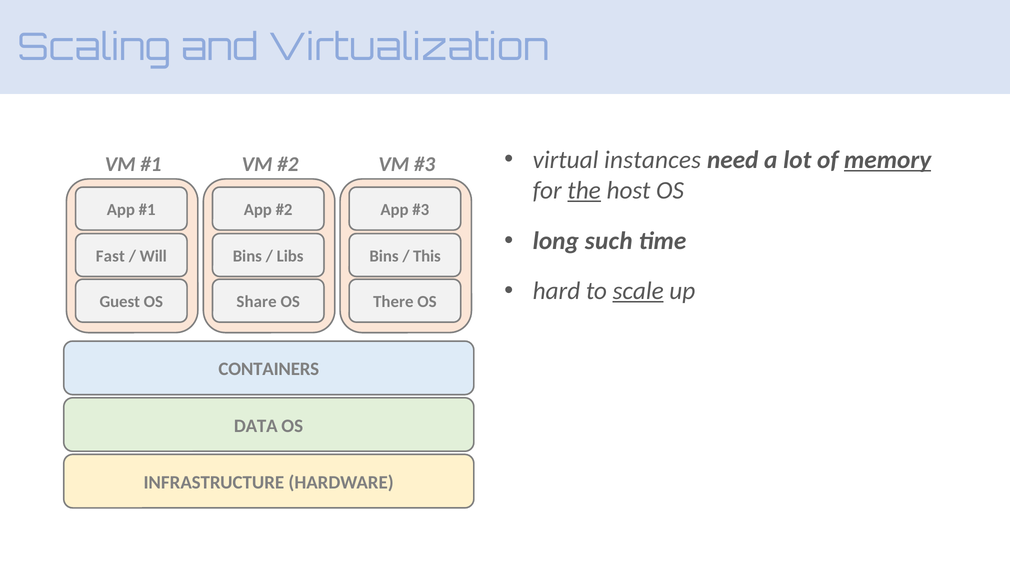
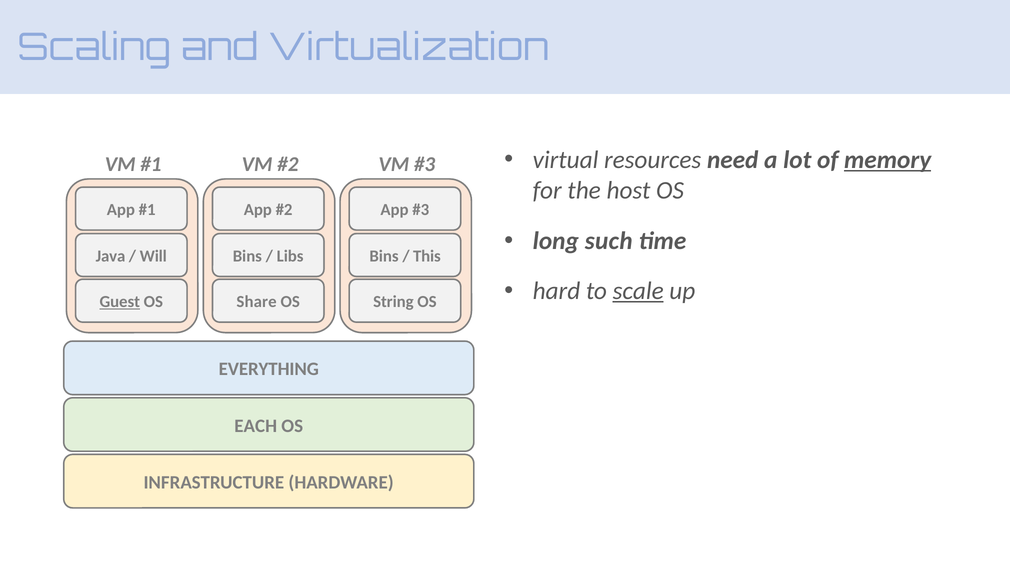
instances: instances -> resources
the underline: present -> none
Fast: Fast -> Java
Guest underline: none -> present
There: There -> String
CONTAINERS: CONTAINERS -> EVERYTHING
DATA: DATA -> EACH
